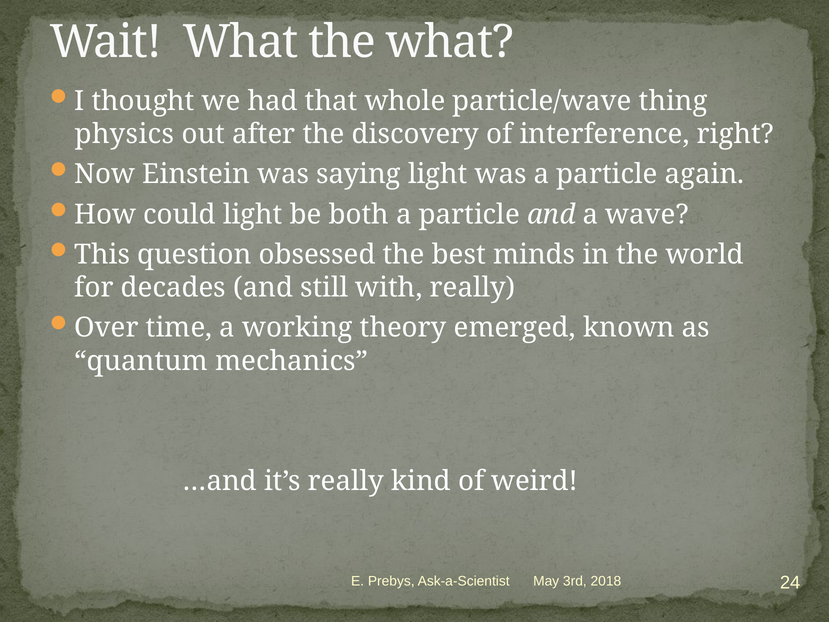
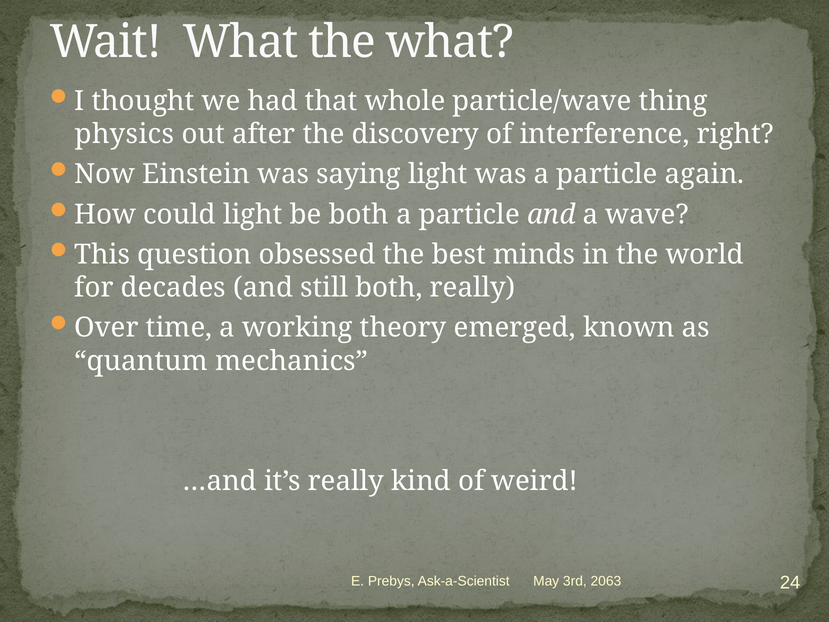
still with: with -> both
2018: 2018 -> 2063
